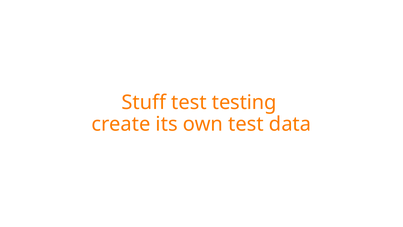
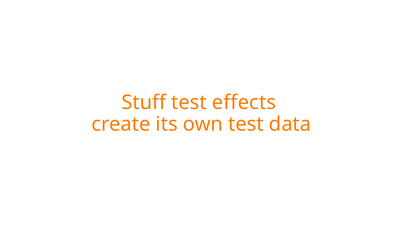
testing: testing -> effects
